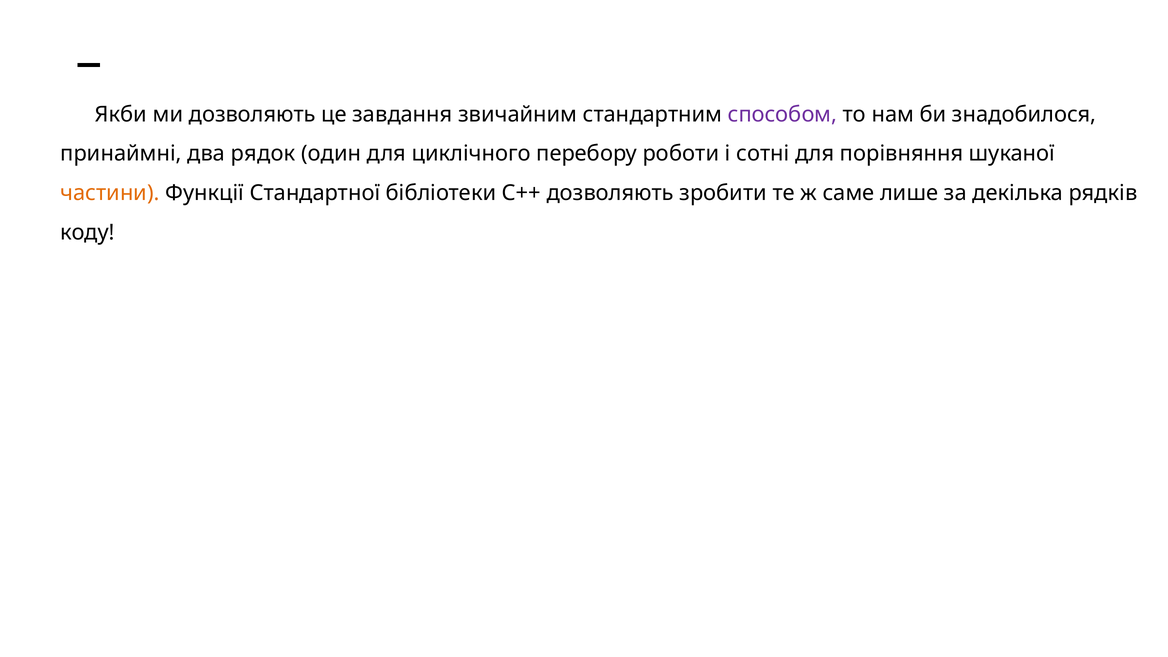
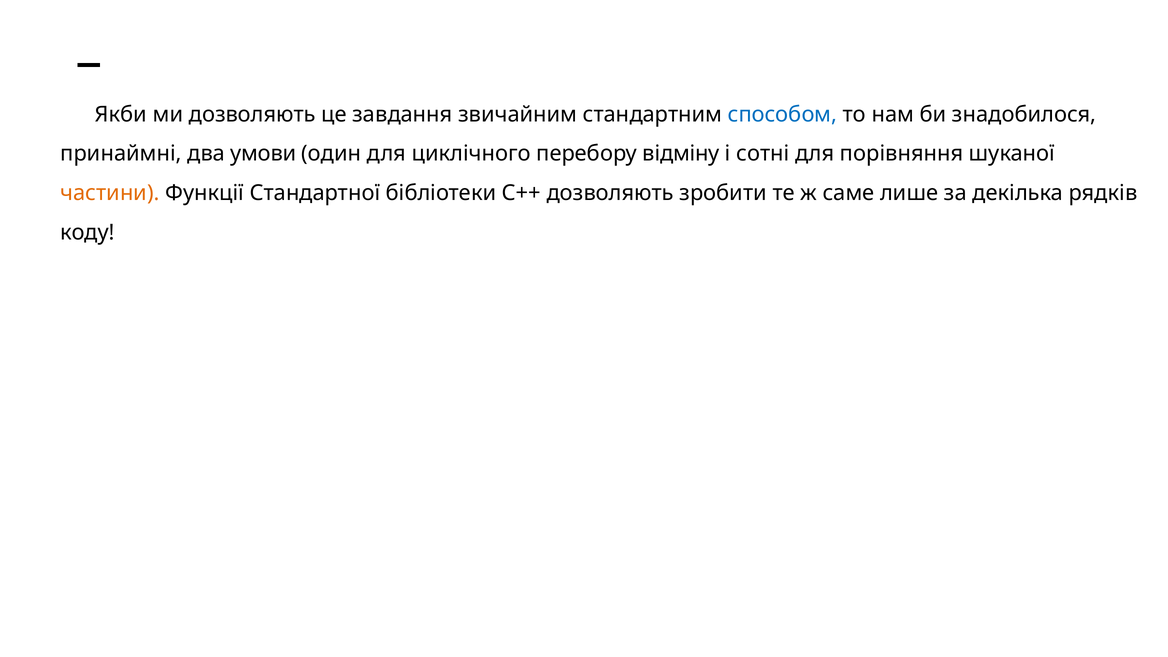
способом colour: purple -> blue
рядок: рядок -> умови
роботи: роботи -> відміну
